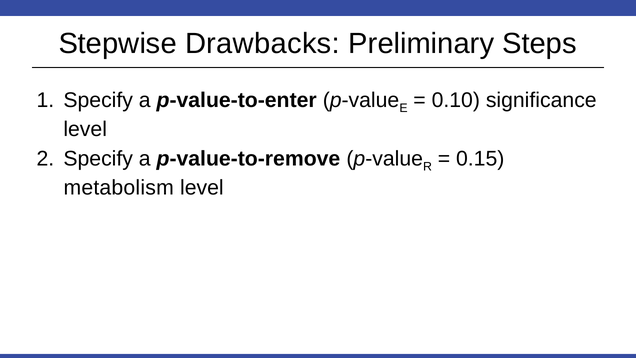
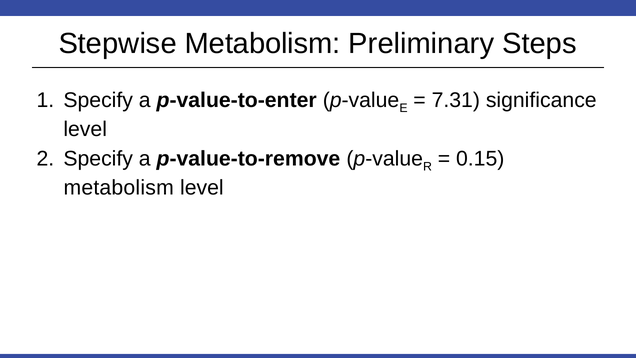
Stepwise Drawbacks: Drawbacks -> Metabolism
0.10: 0.10 -> 7.31
